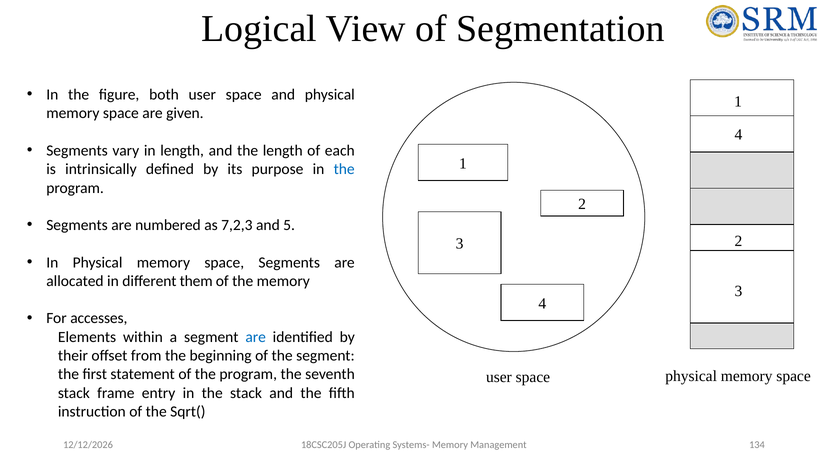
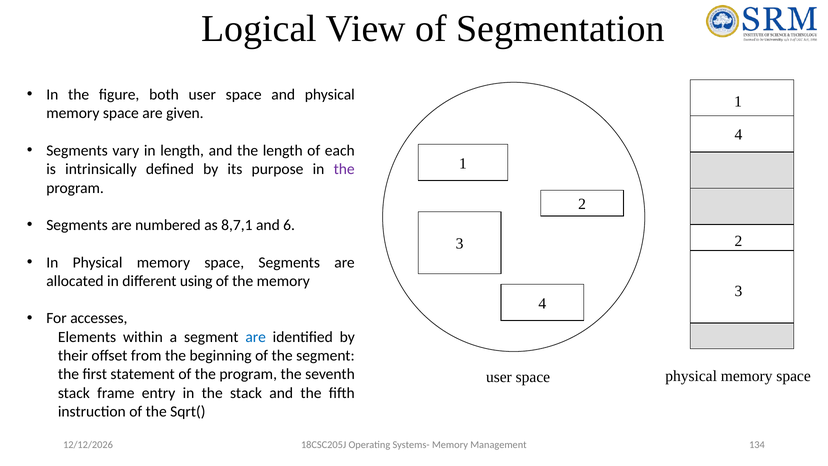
the at (344, 169) colour: blue -> purple
7,2,3: 7,2,3 -> 8,7,1
5: 5 -> 6
them: them -> using
